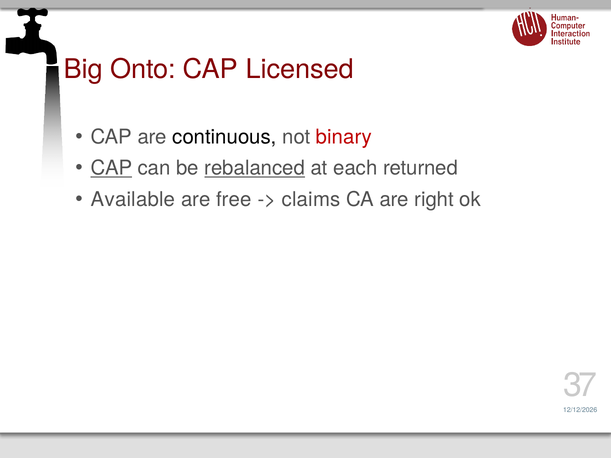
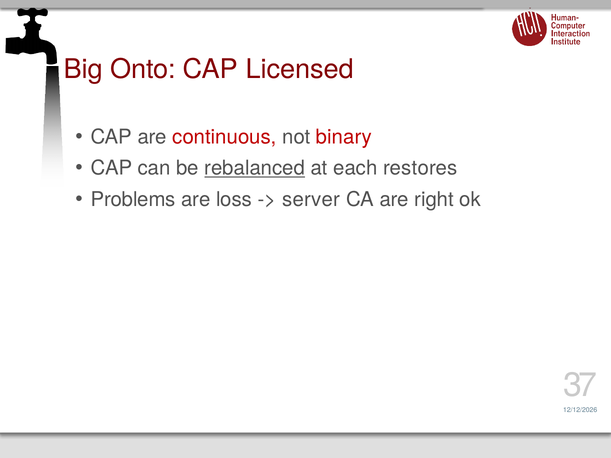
continuous colour: black -> red
CAP at (111, 168) underline: present -> none
returned: returned -> restores
Available: Available -> Problems
free: free -> loss
claims: claims -> server
